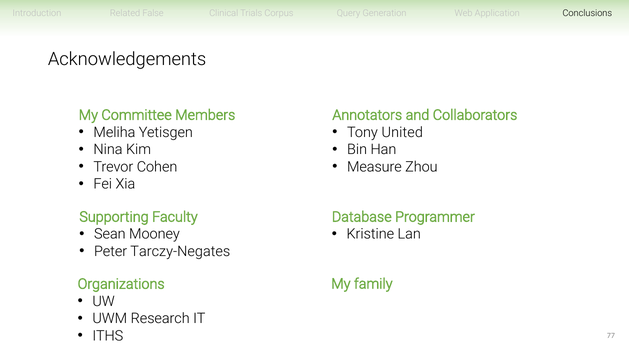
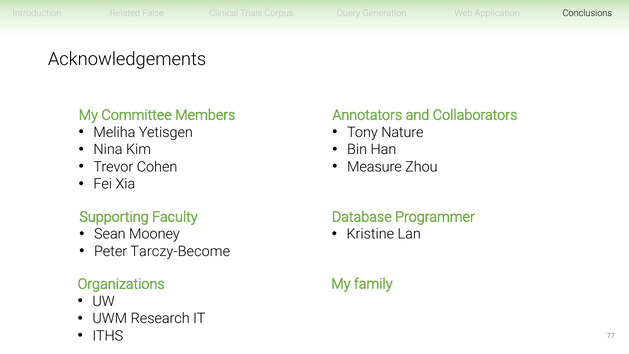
United: United -> Nature
Tarczy-Negates: Tarczy-Negates -> Tarczy-Become
